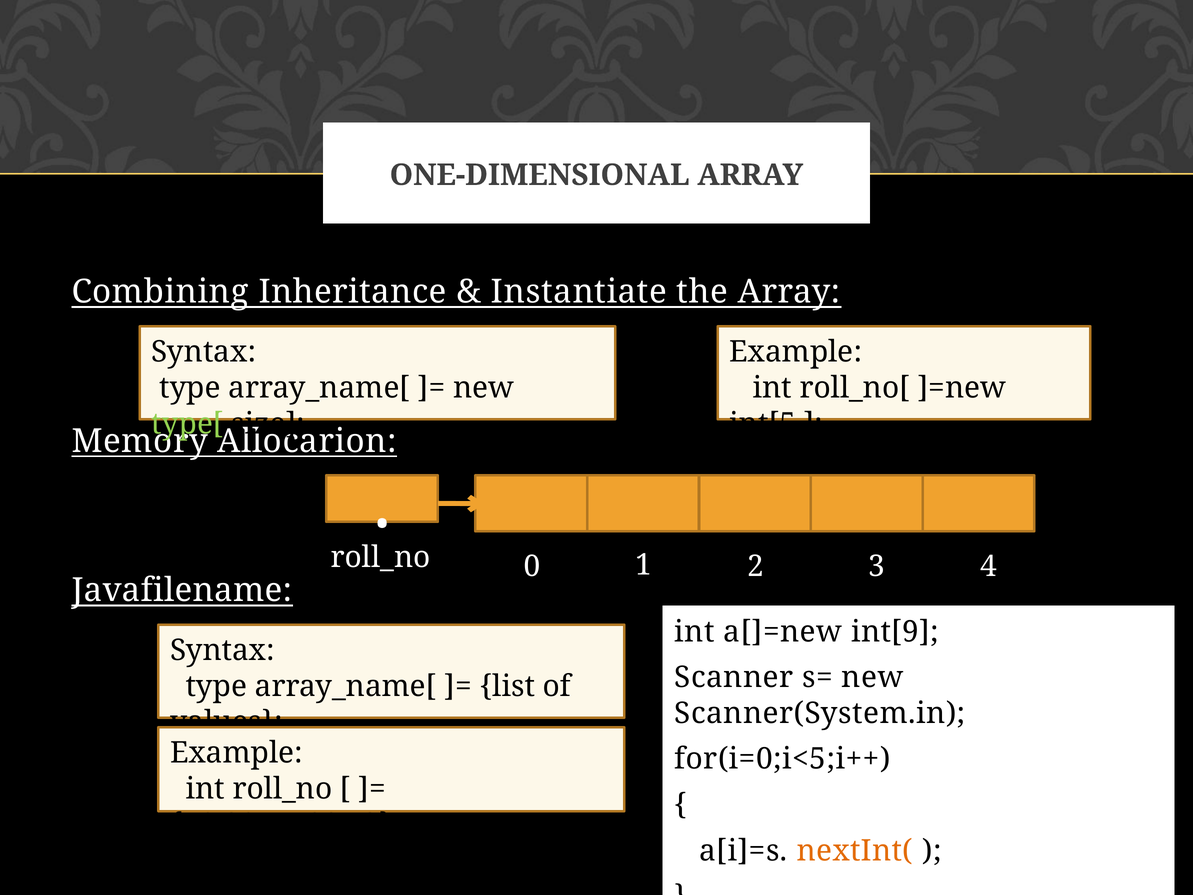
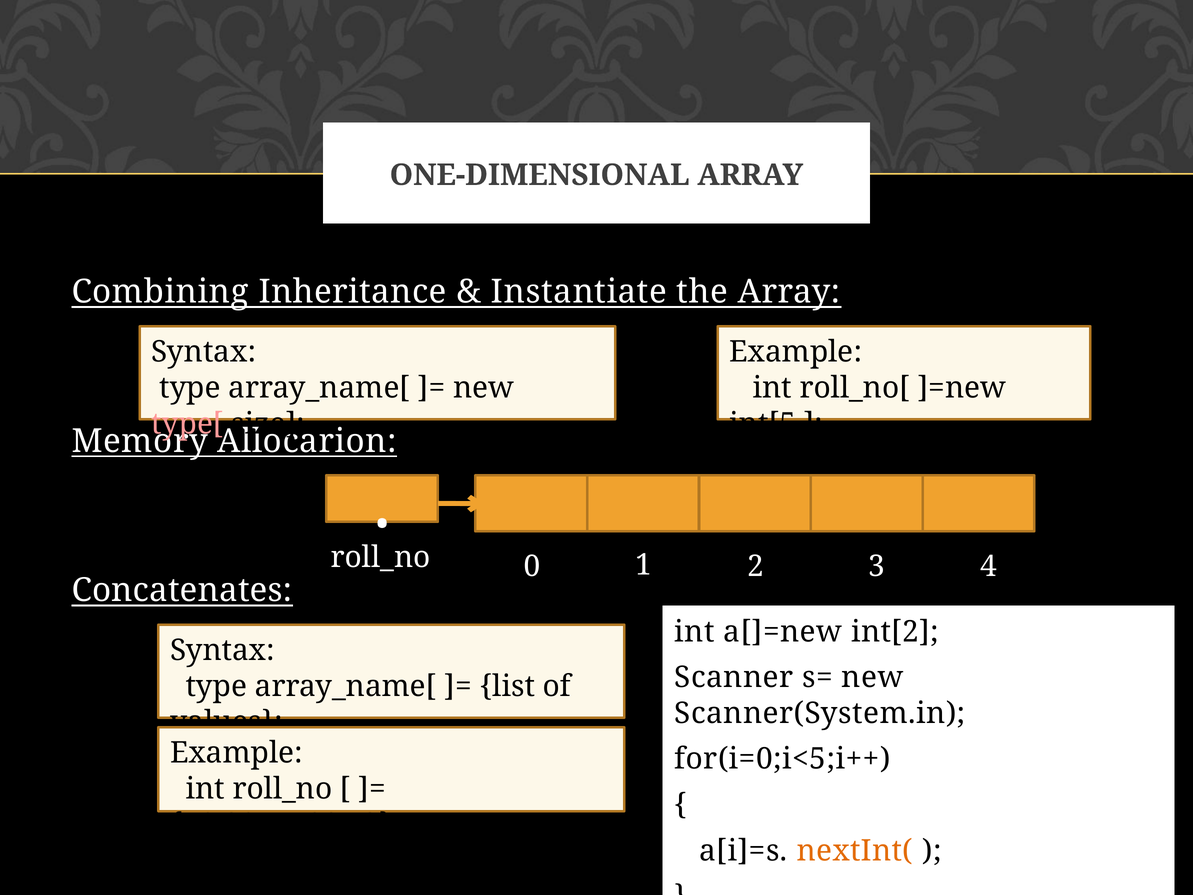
type[ colour: light green -> pink
Javafilename: Javafilename -> Concatenates
int[9: int[9 -> int[2
